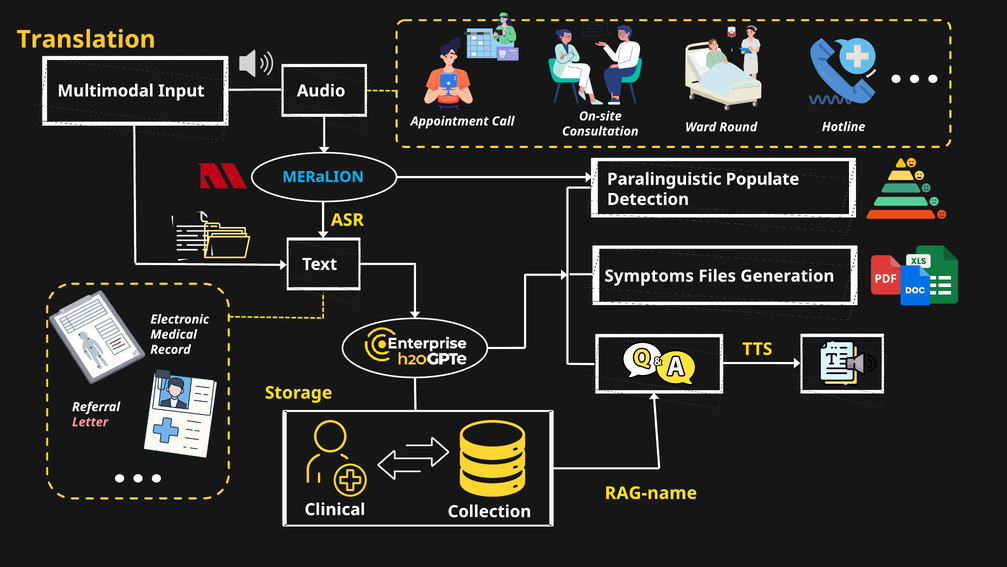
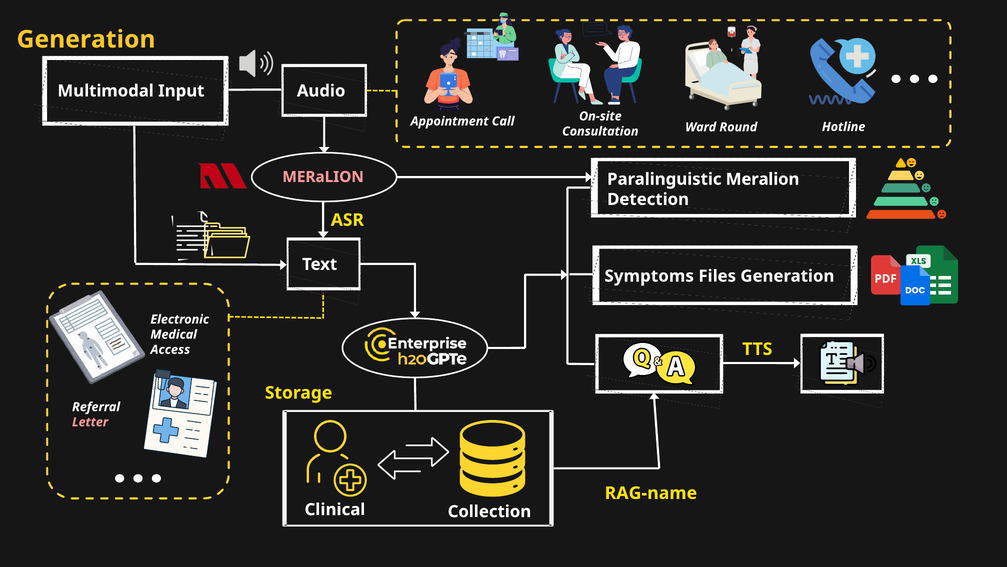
Translation at (86, 39): Translation -> Generation
MERaLION at (323, 177) colour: light blue -> pink
Paralinguistic Populate: Populate -> Meralion
Record: Record -> Access
